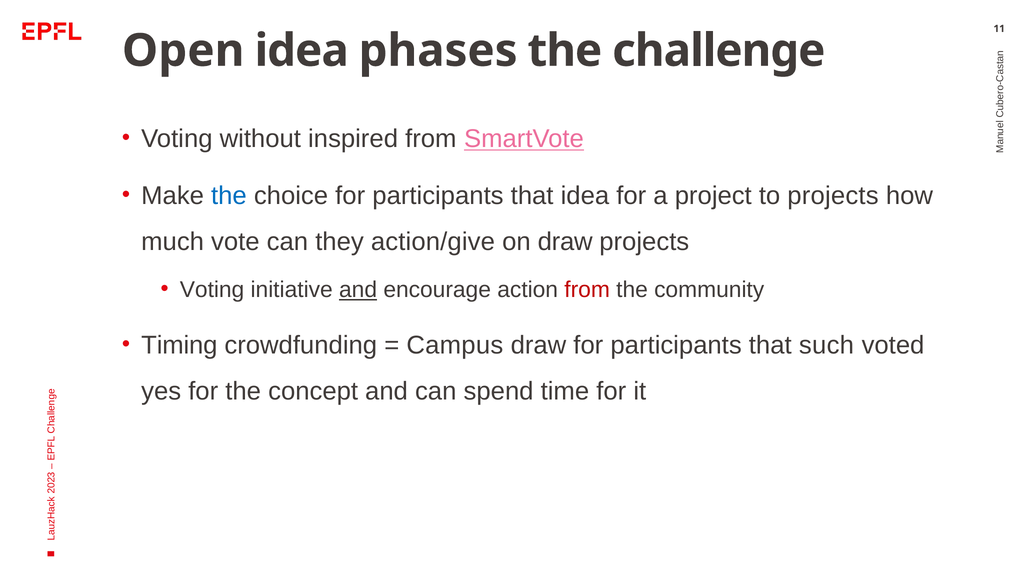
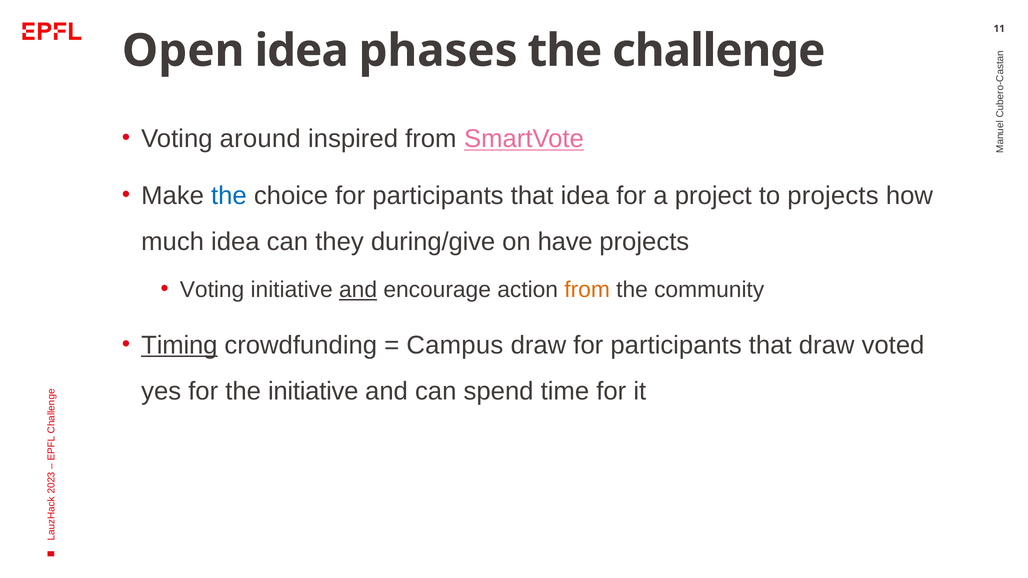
without: without -> around
much vote: vote -> idea
action/give: action/give -> during/give
on draw: draw -> have
from at (587, 290) colour: red -> orange
Timing underline: none -> present
that such: such -> draw
the concept: concept -> initiative
